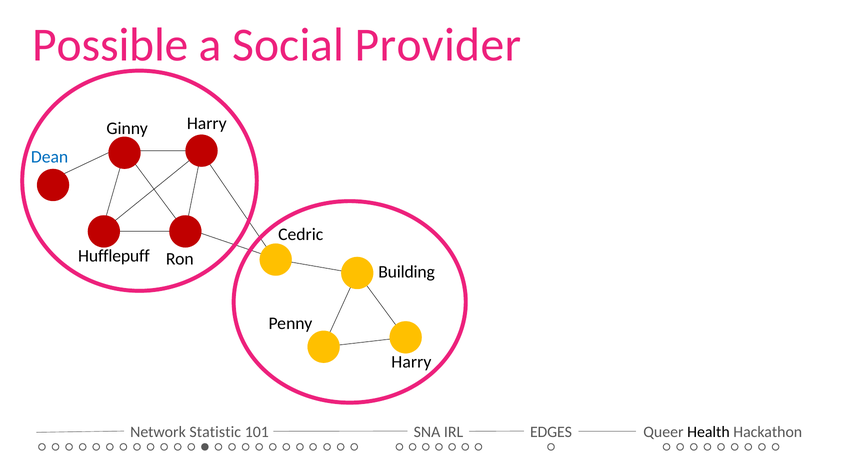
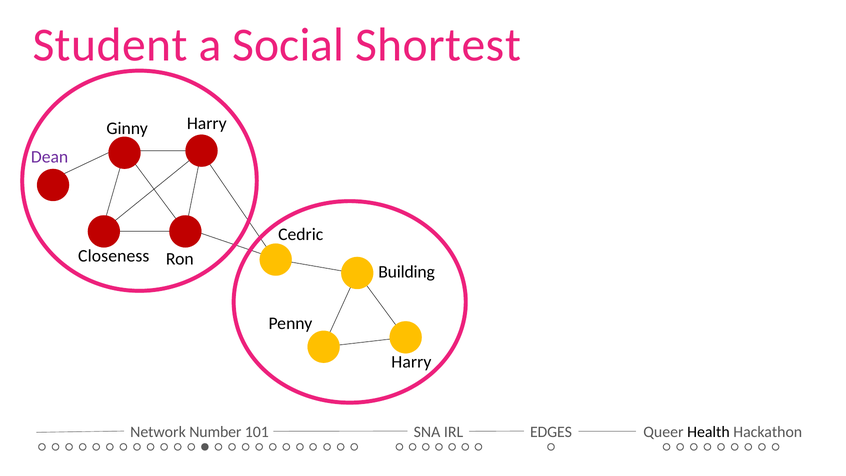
Possible: Possible -> Student
Provider: Provider -> Shortest
Dean colour: blue -> purple
Hufflepuff: Hufflepuff -> Closeness
Statistic: Statistic -> Number
